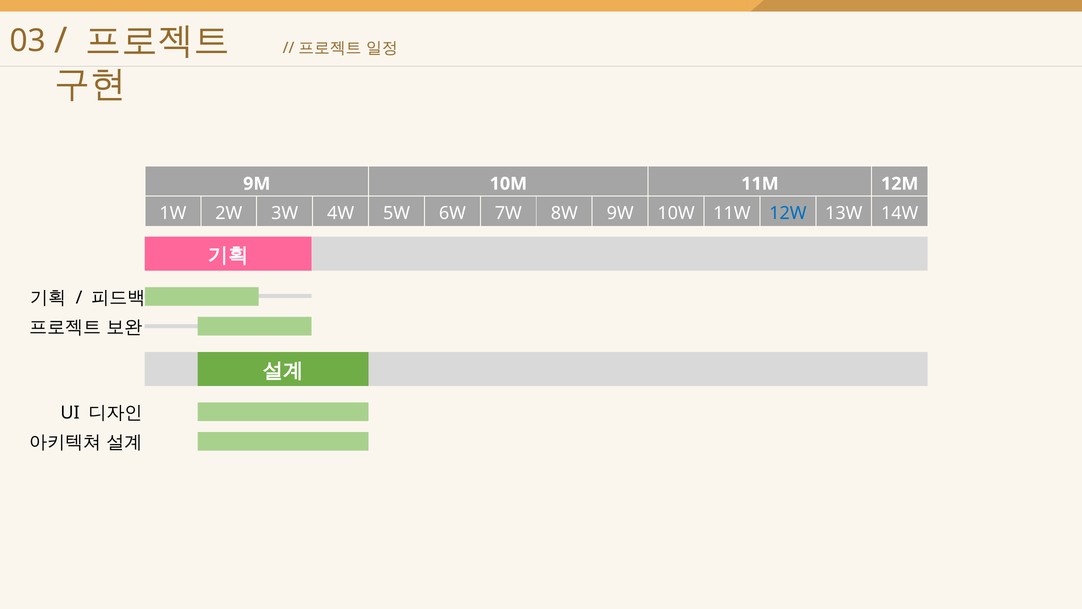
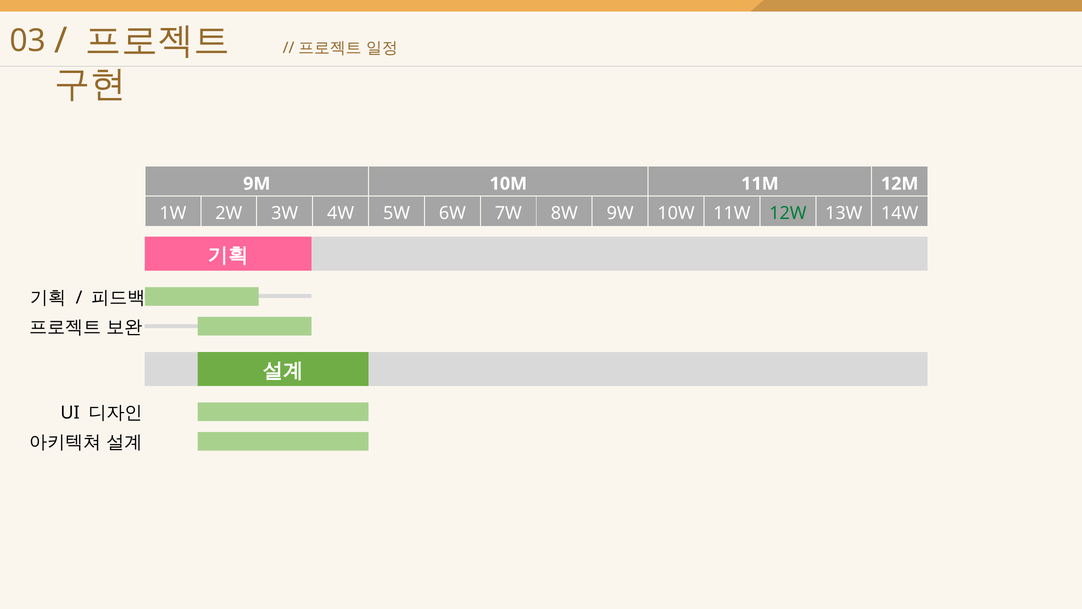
12W colour: blue -> green
